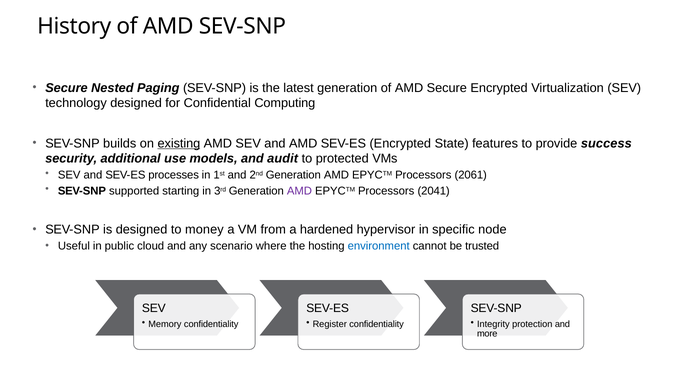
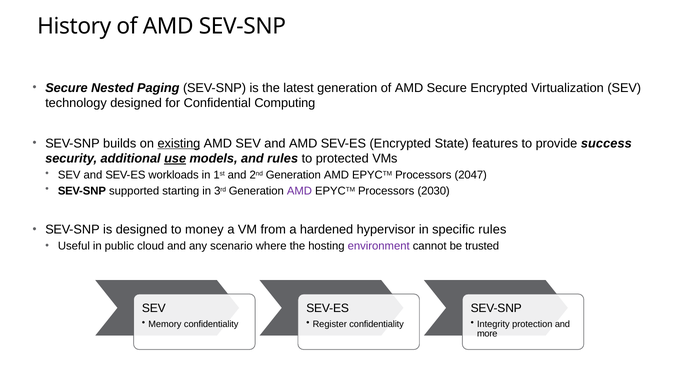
use underline: none -> present
and audit: audit -> rules
processes: processes -> workloads
2061: 2061 -> 2047
2041: 2041 -> 2030
specific node: node -> rules
environment colour: blue -> purple
